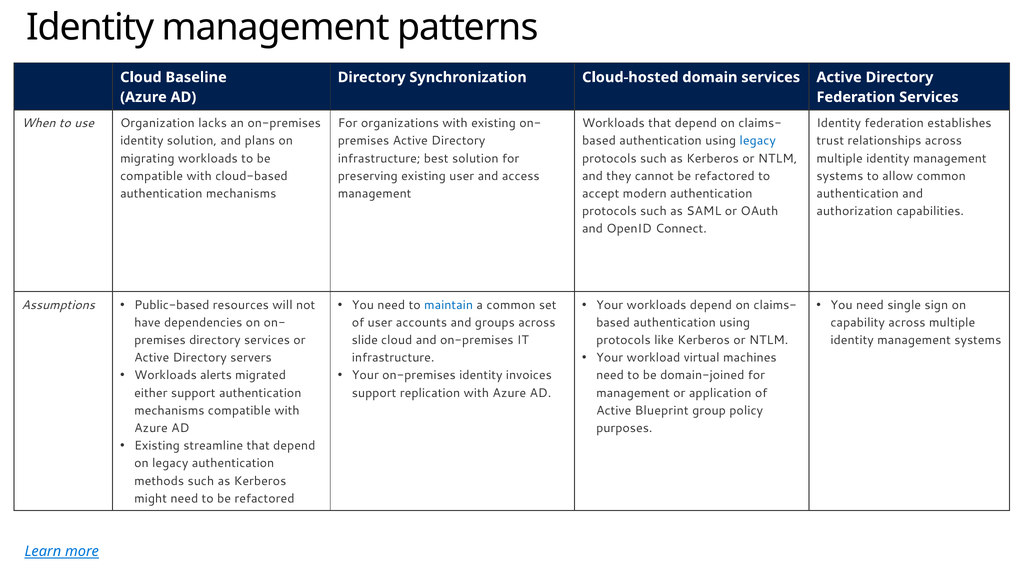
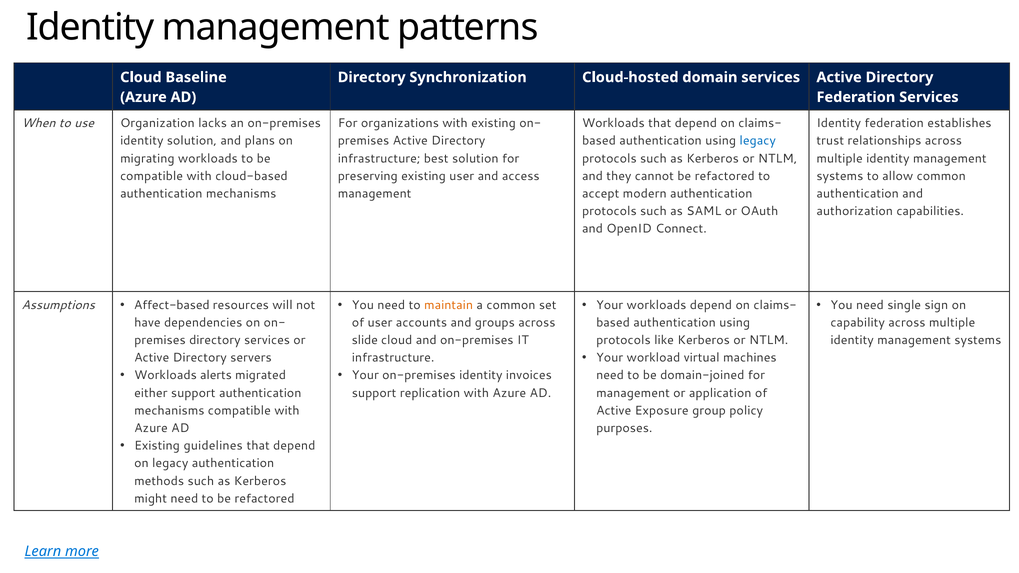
maintain colour: blue -> orange
Public-based: Public-based -> Affect-based
Blueprint: Blueprint -> Exposure
streamline: streamline -> guidelines
